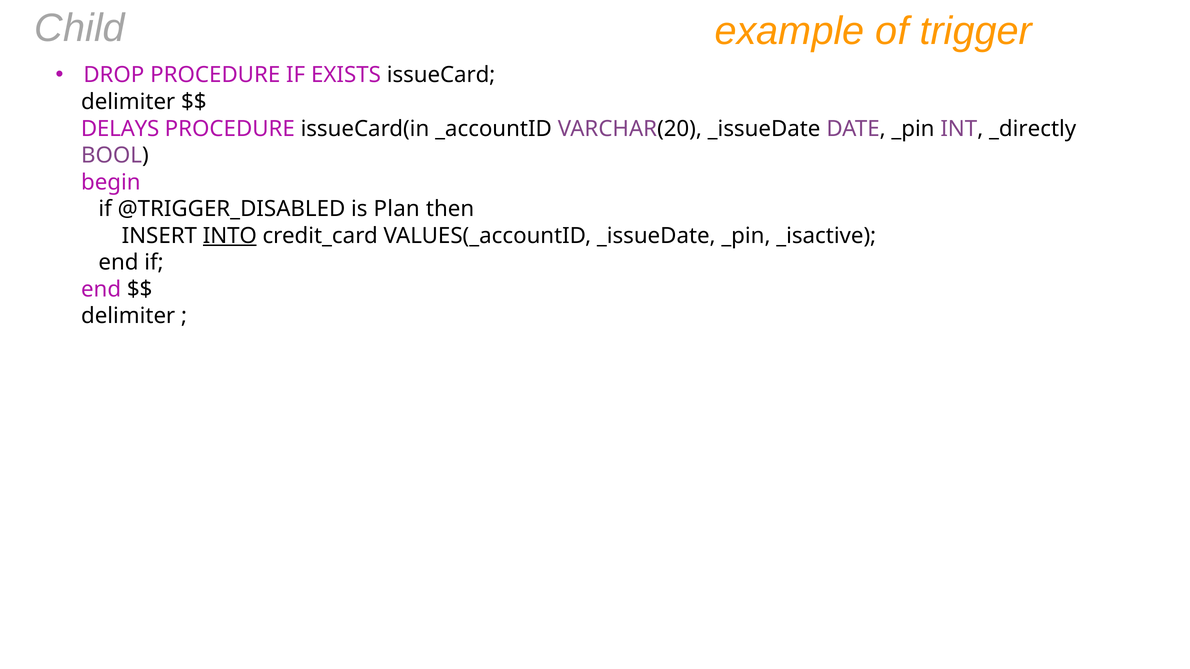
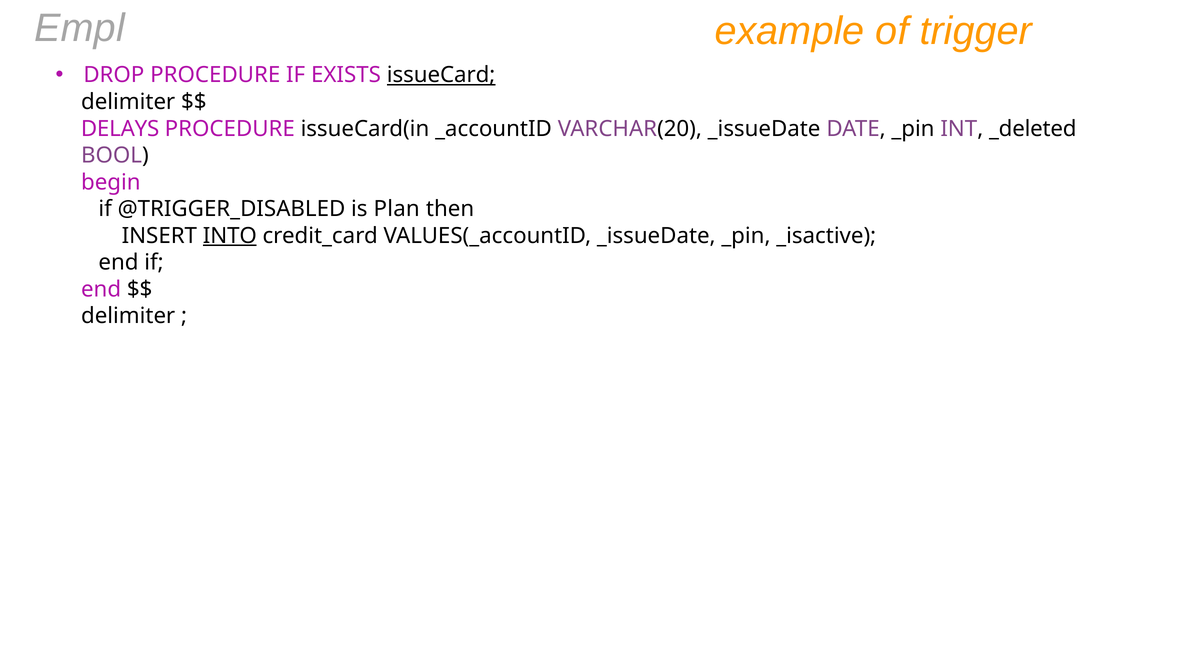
Child: Child -> Empl
issueCard underline: none -> present
_directly: _directly -> _deleted
